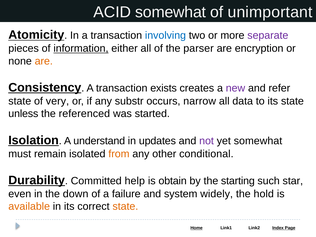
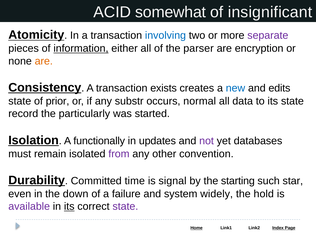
unimportant: unimportant -> insignificant
new colour: purple -> blue
refer: refer -> edits
very: very -> prior
narrow: narrow -> normal
unless: unless -> record
referenced: referenced -> particularly
understand: understand -> functionally
yet somewhat: somewhat -> databases
from colour: orange -> purple
conditional: conditional -> convention
help: help -> time
obtain: obtain -> signal
available colour: orange -> purple
its at (69, 206) underline: none -> present
state at (125, 206) colour: orange -> purple
